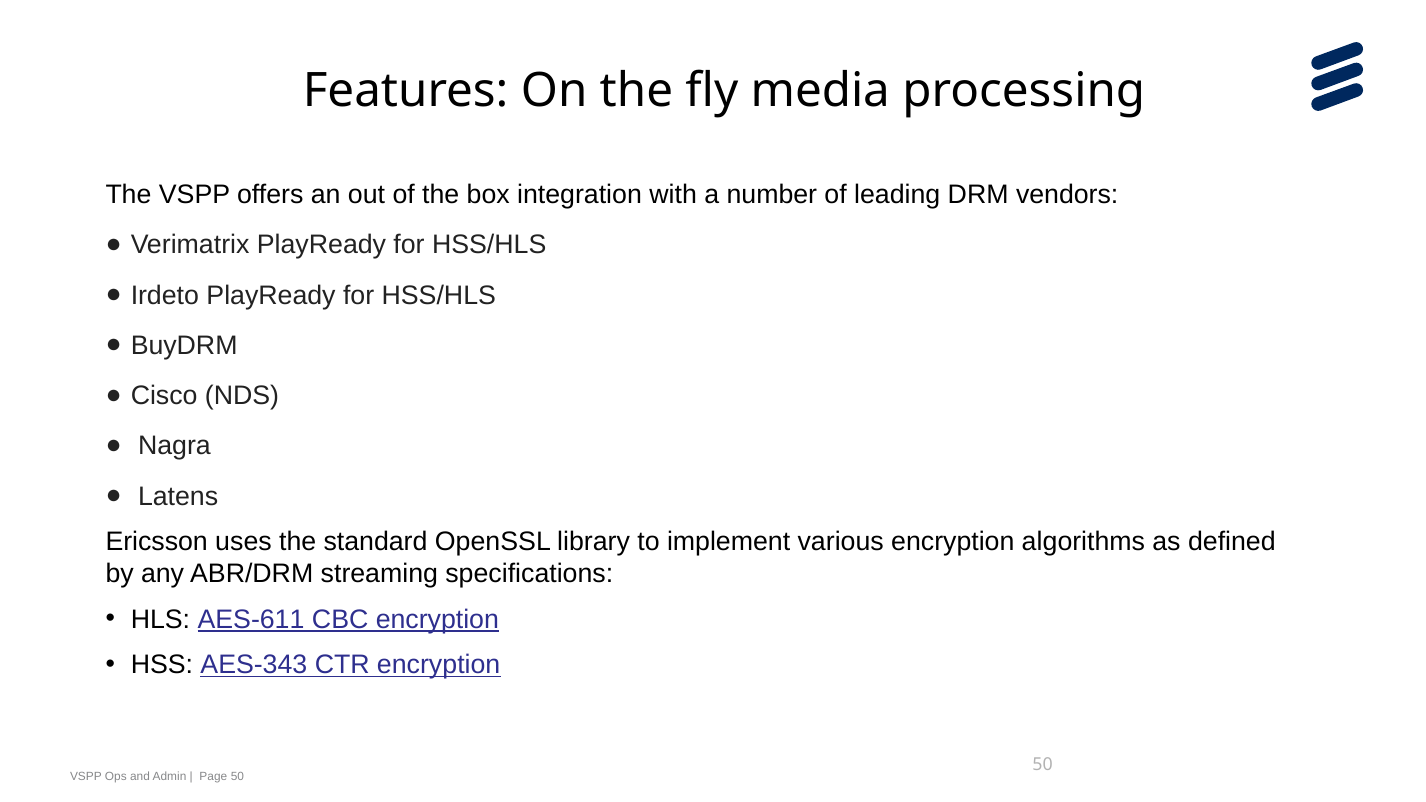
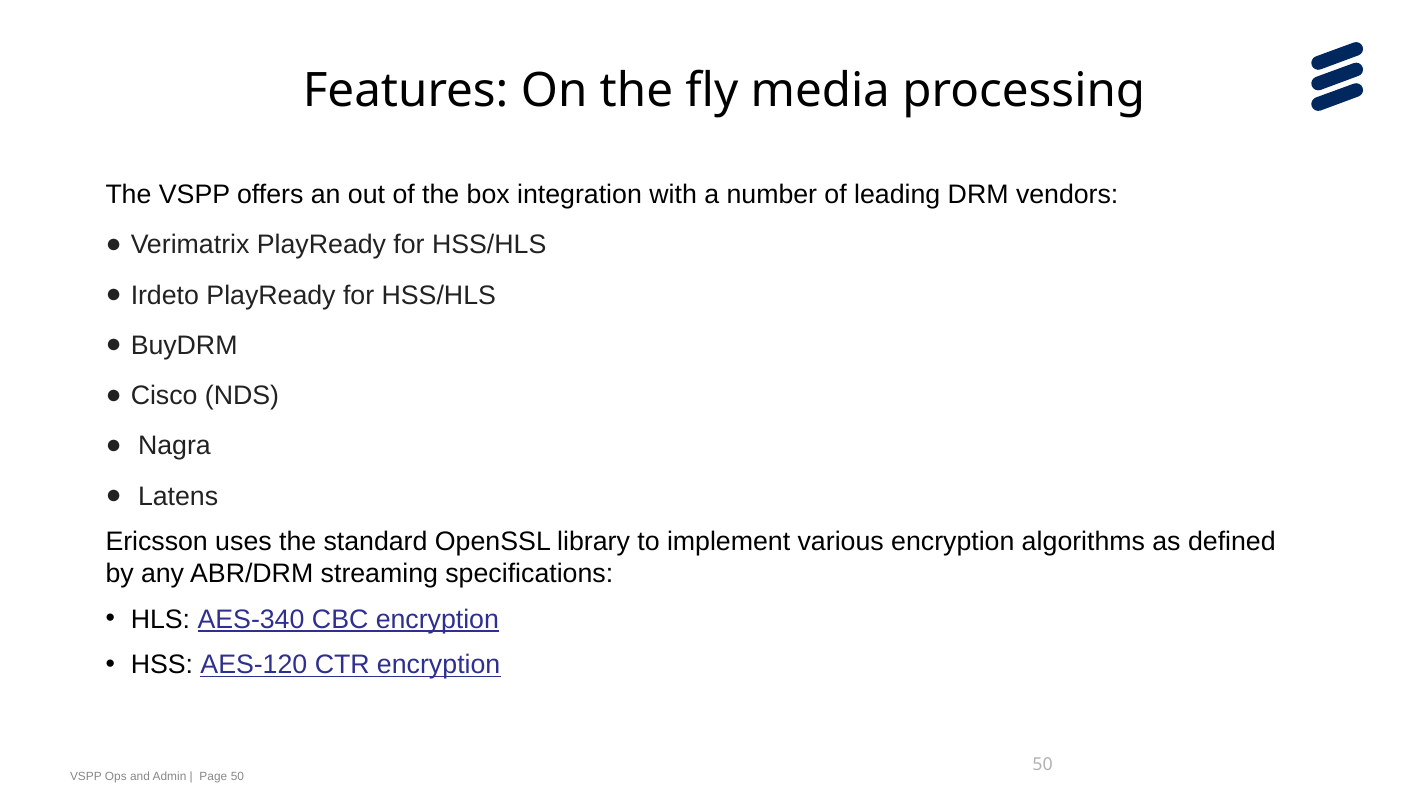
AES-611: AES-611 -> AES-340
AES-343: AES-343 -> AES-120
